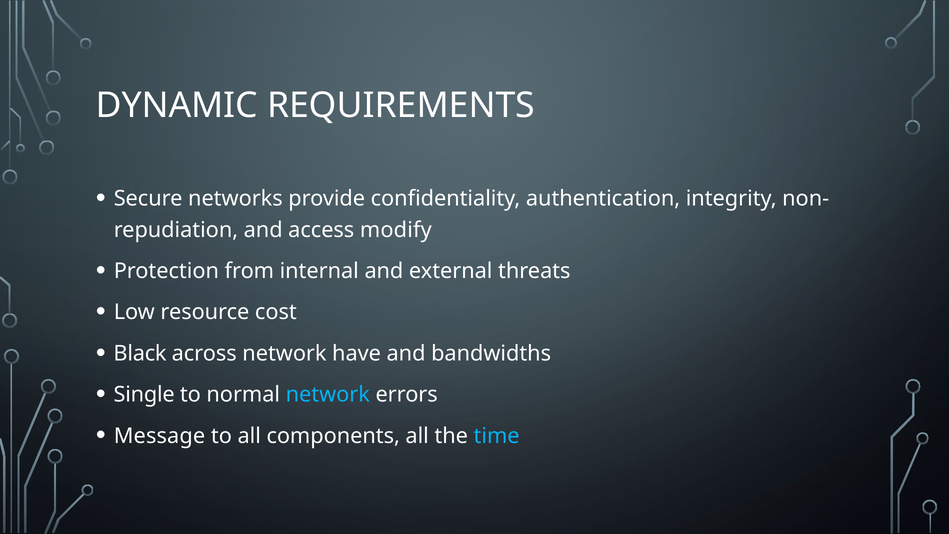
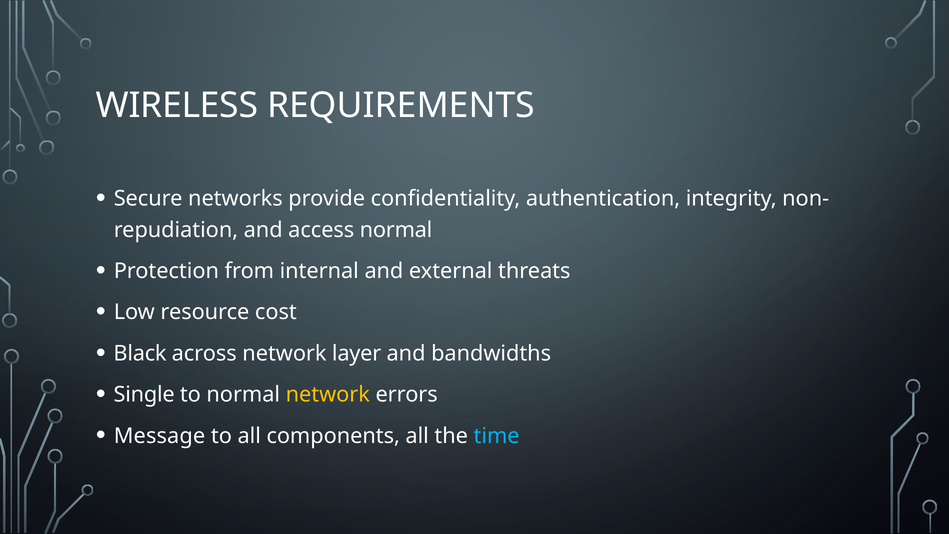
DYNAMIC: DYNAMIC -> WIRELESS
access modify: modify -> normal
have: have -> layer
network at (328, 395) colour: light blue -> yellow
